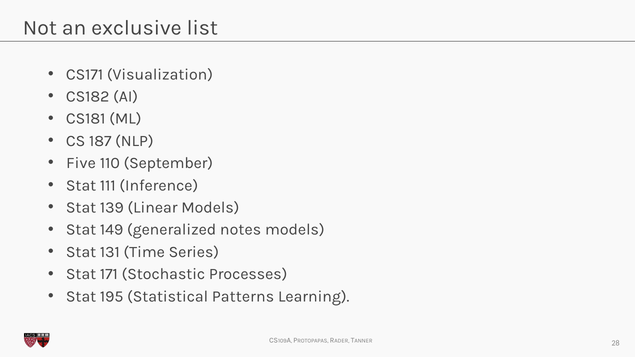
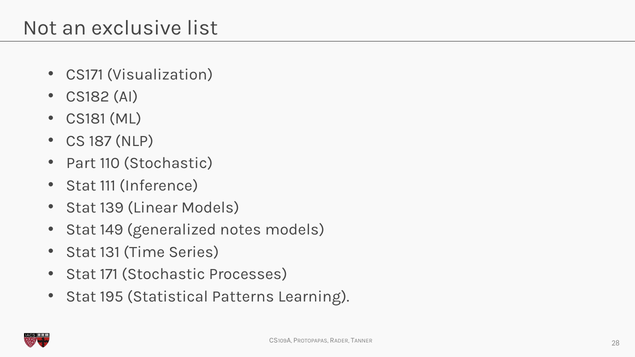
Five: Five -> Part
110 September: September -> Stochastic
